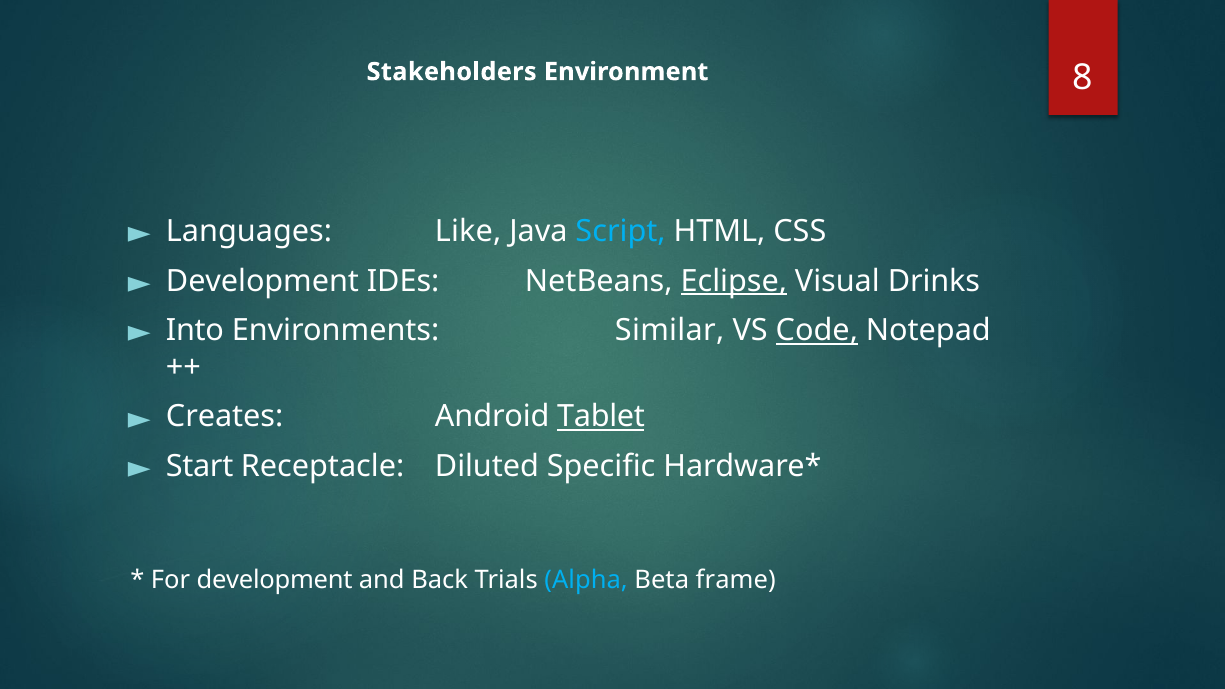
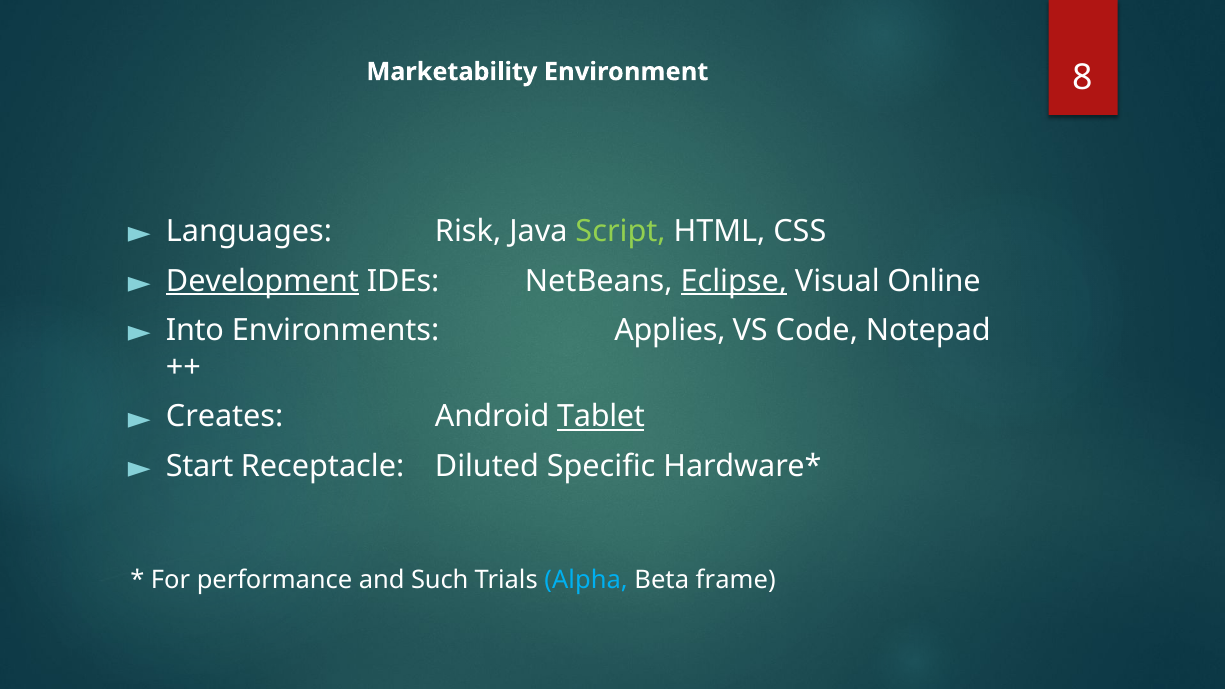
Stakeholders: Stakeholders -> Marketability
Like: Like -> Risk
Script colour: light blue -> light green
Development at (262, 281) underline: none -> present
Drinks: Drinks -> Online
Similar: Similar -> Applies
Code underline: present -> none
For development: development -> performance
Back: Back -> Such
